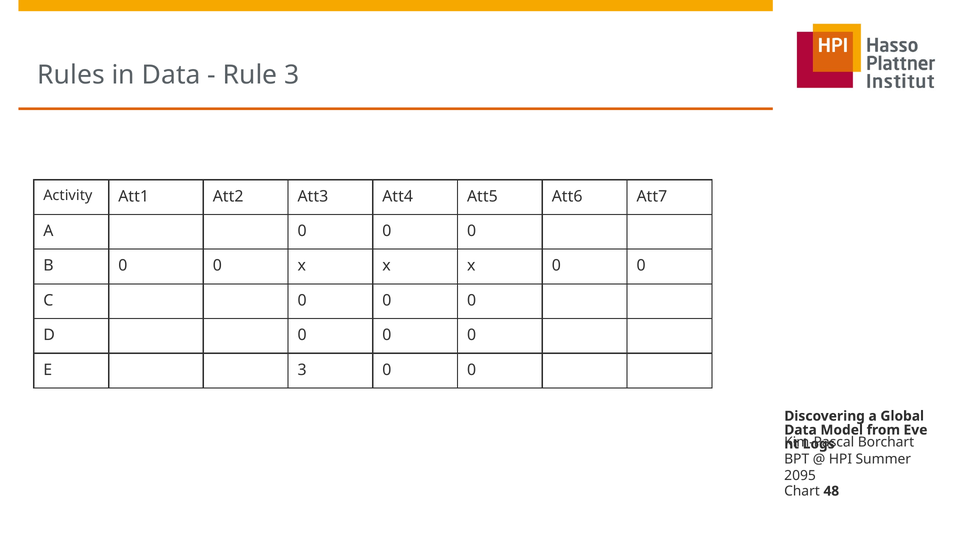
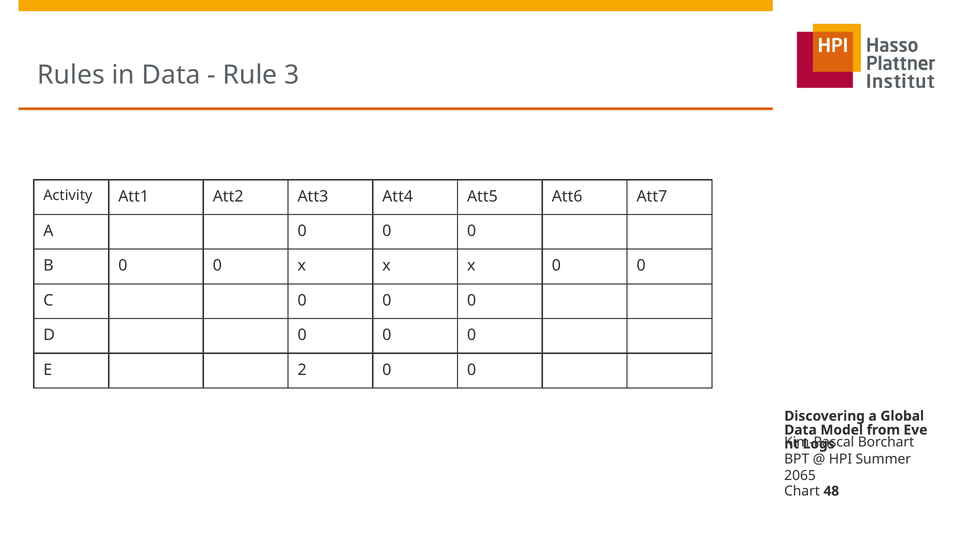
E 3: 3 -> 2
2095: 2095 -> 2065
